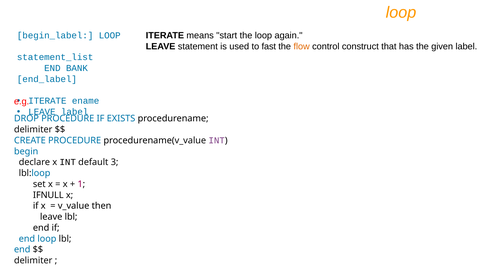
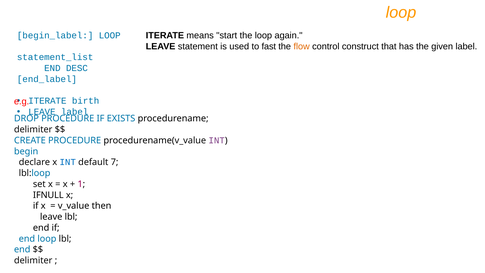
BANK: BANK -> DESC
ename: ename -> birth
INT at (68, 162) colour: black -> blue
3: 3 -> 7
